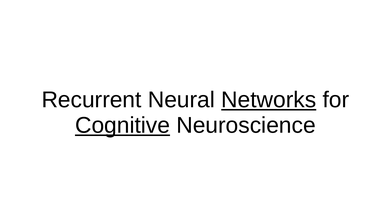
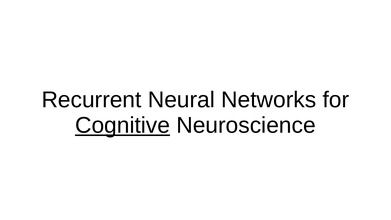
Networks underline: present -> none
